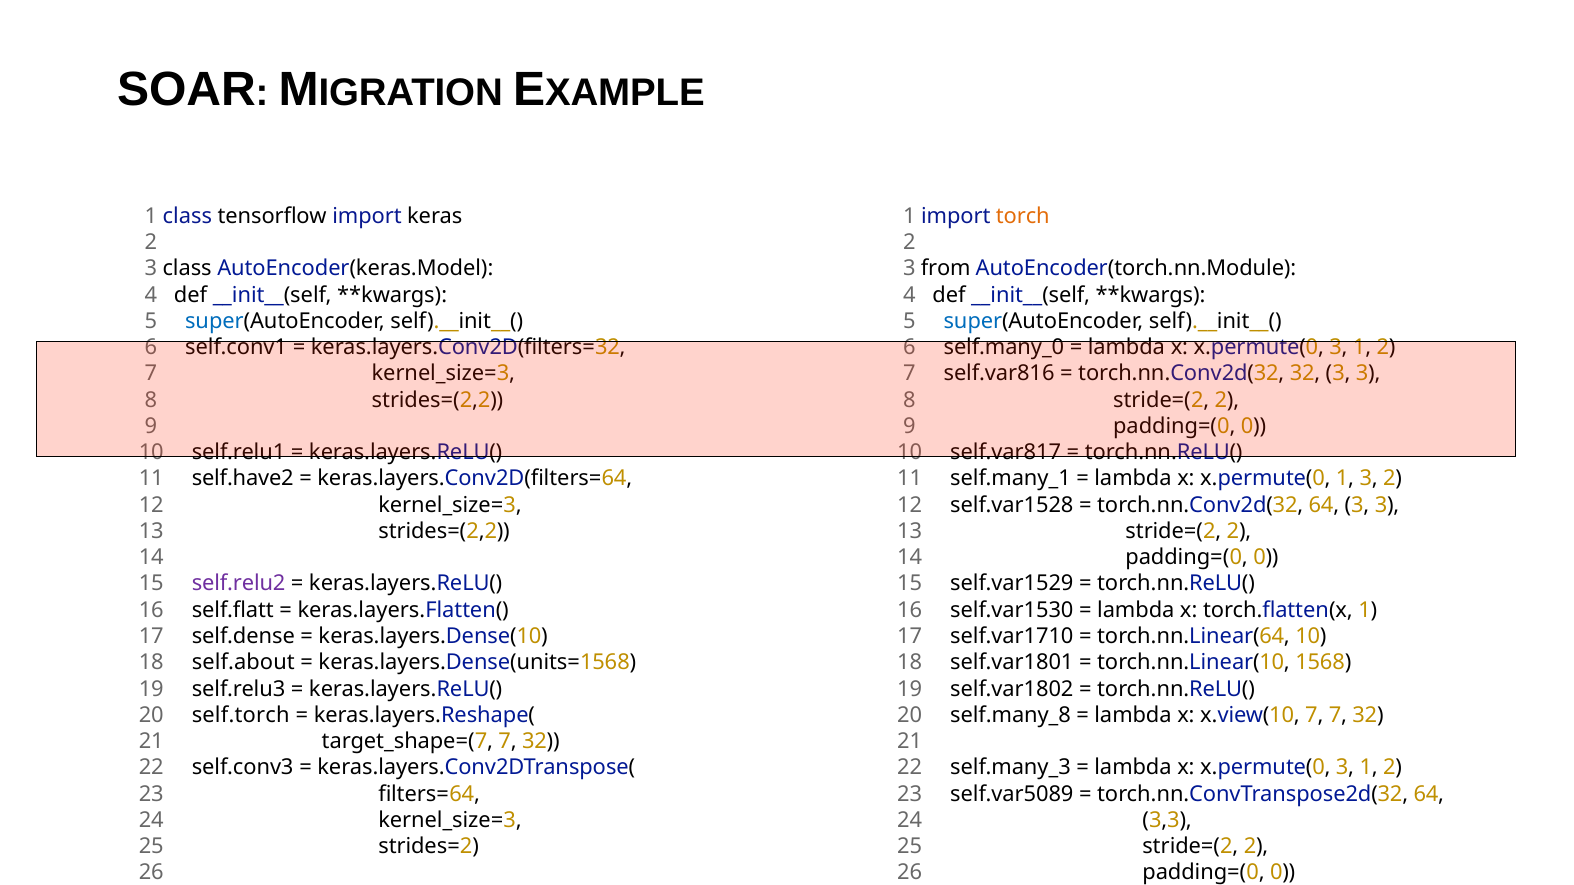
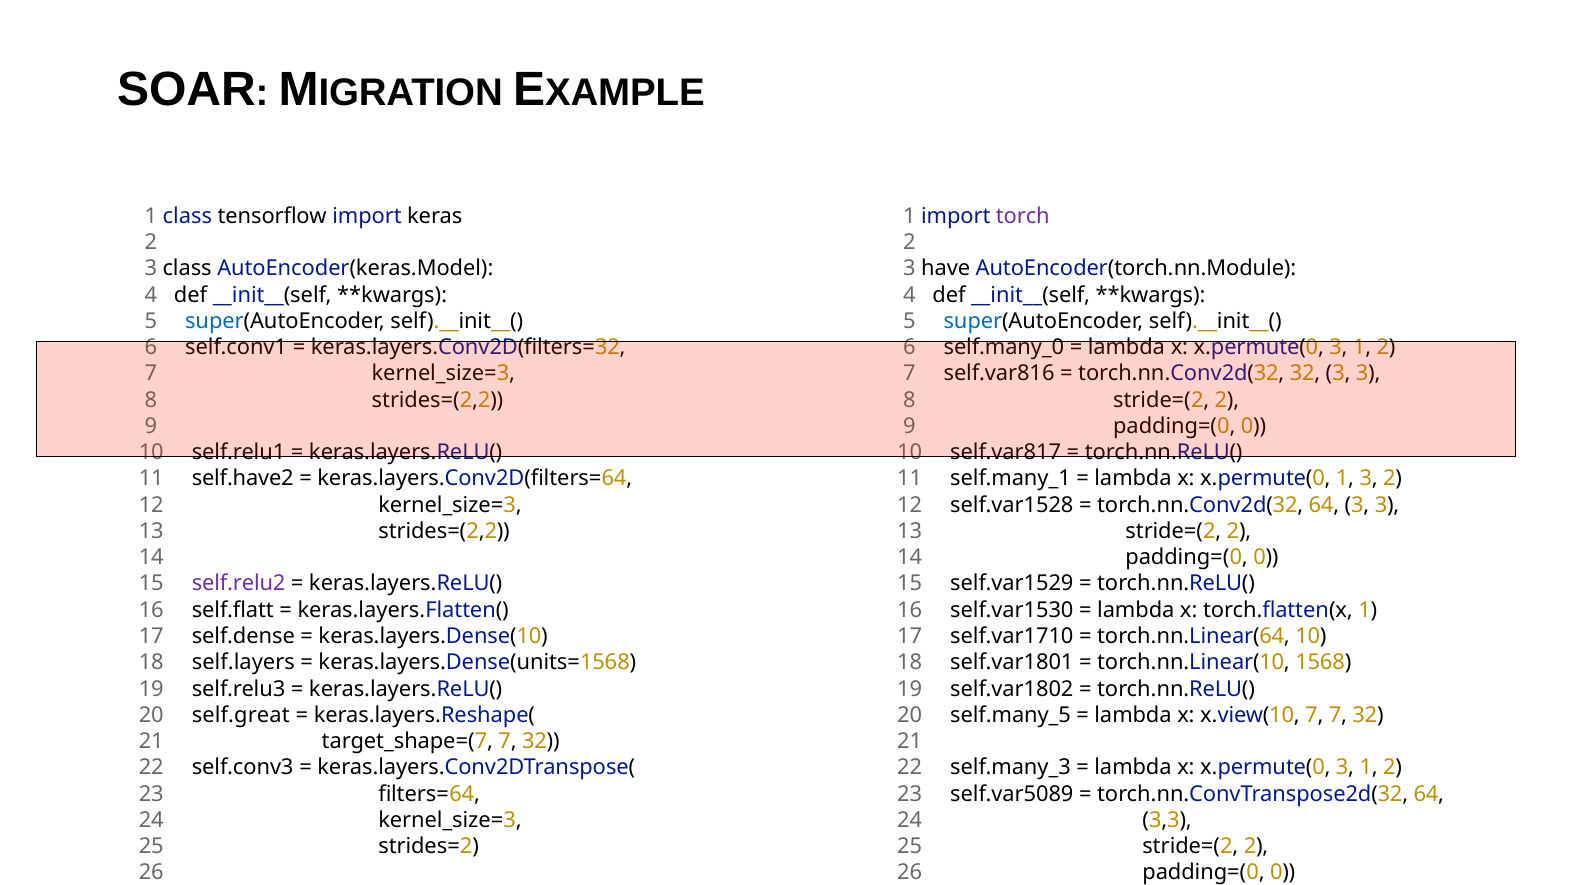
torch colour: orange -> purple
from: from -> have
self.about: self.about -> self.layers
self.torch: self.torch -> self.great
20 self.many_8: self.many_8 -> self.many_5
